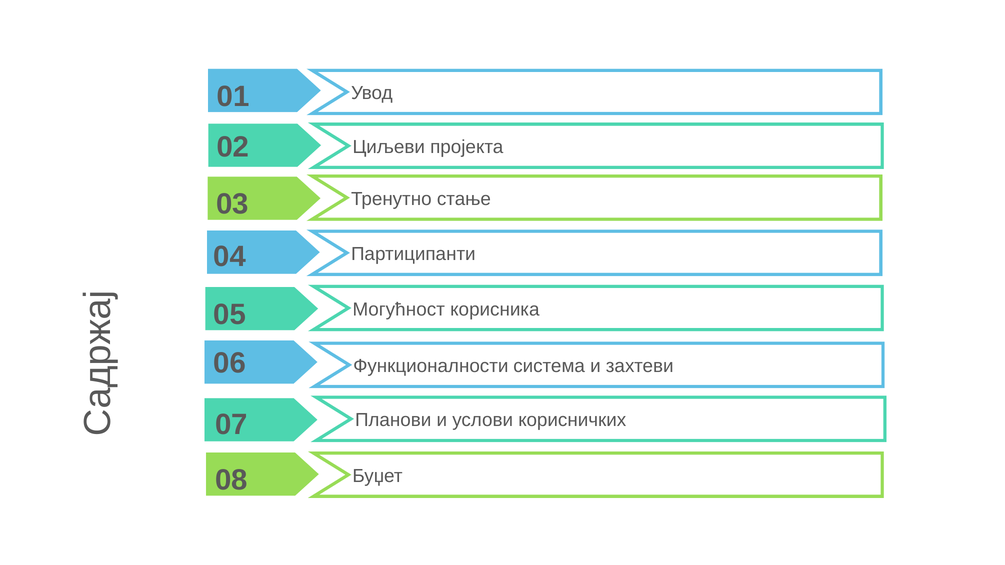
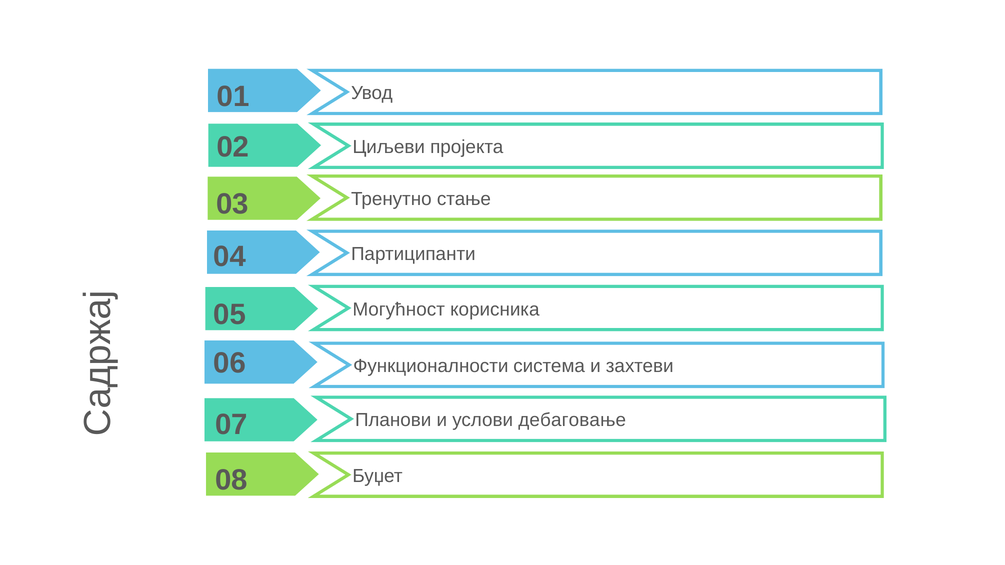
корисничких: корисничких -> дебаговање
